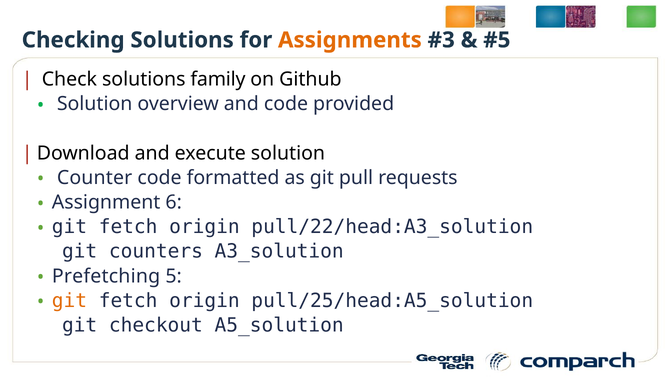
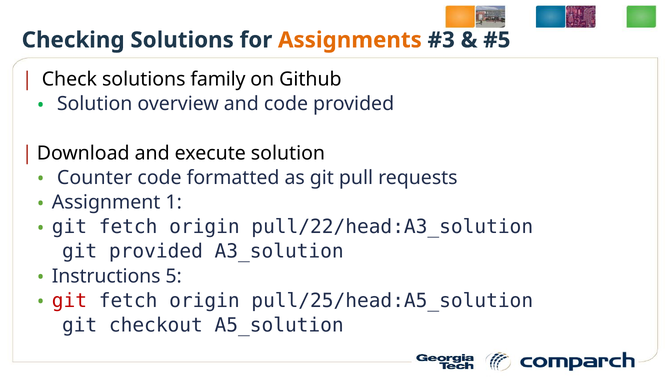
6: 6 -> 1
git counters: counters -> provided
Prefetching: Prefetching -> Instructions
git at (69, 301) colour: orange -> red
